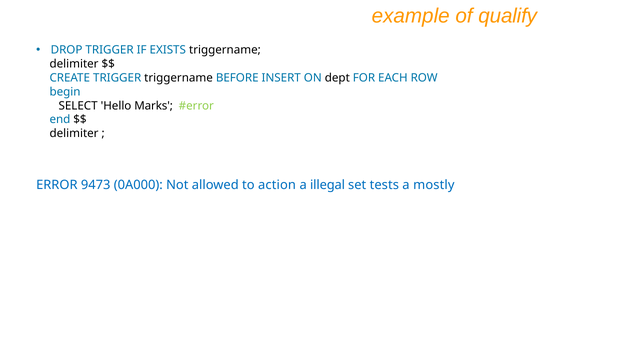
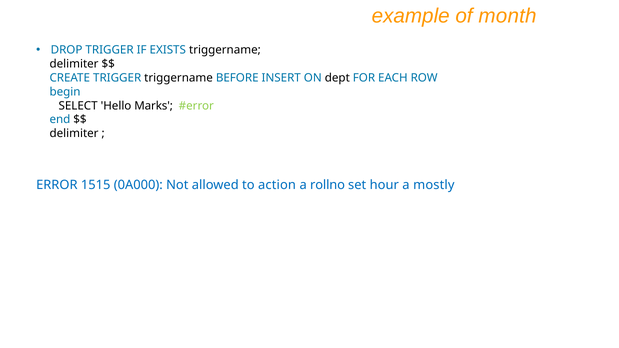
qualify: qualify -> month
9473: 9473 -> 1515
illegal: illegal -> rollno
tests: tests -> hour
